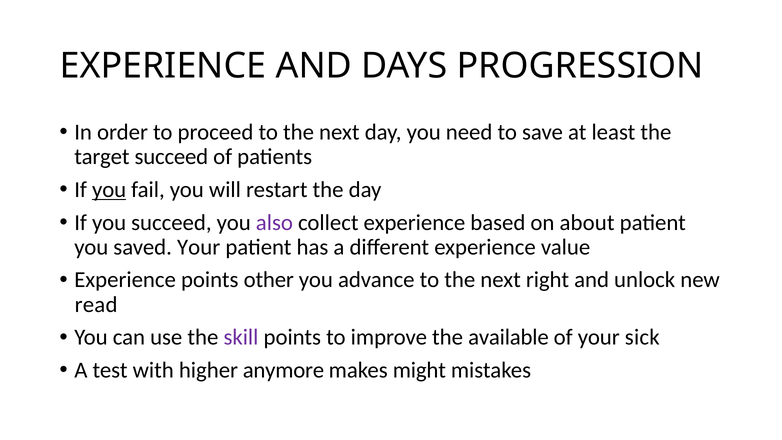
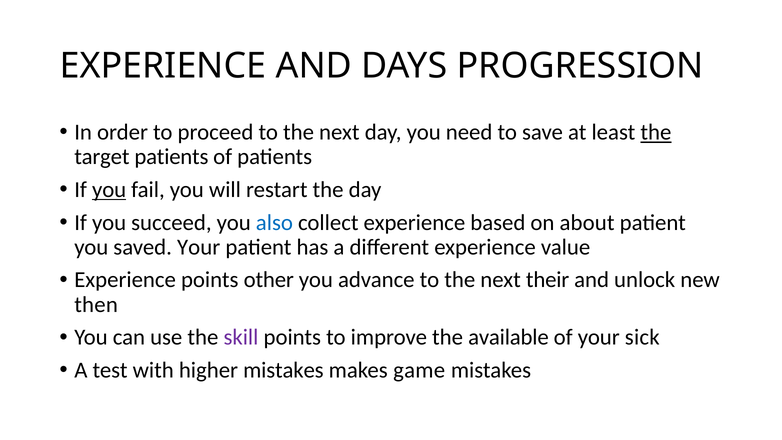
the at (656, 132) underline: none -> present
target succeed: succeed -> patients
also colour: purple -> blue
right: right -> their
read: read -> then
higher anymore: anymore -> mistakes
might: might -> game
